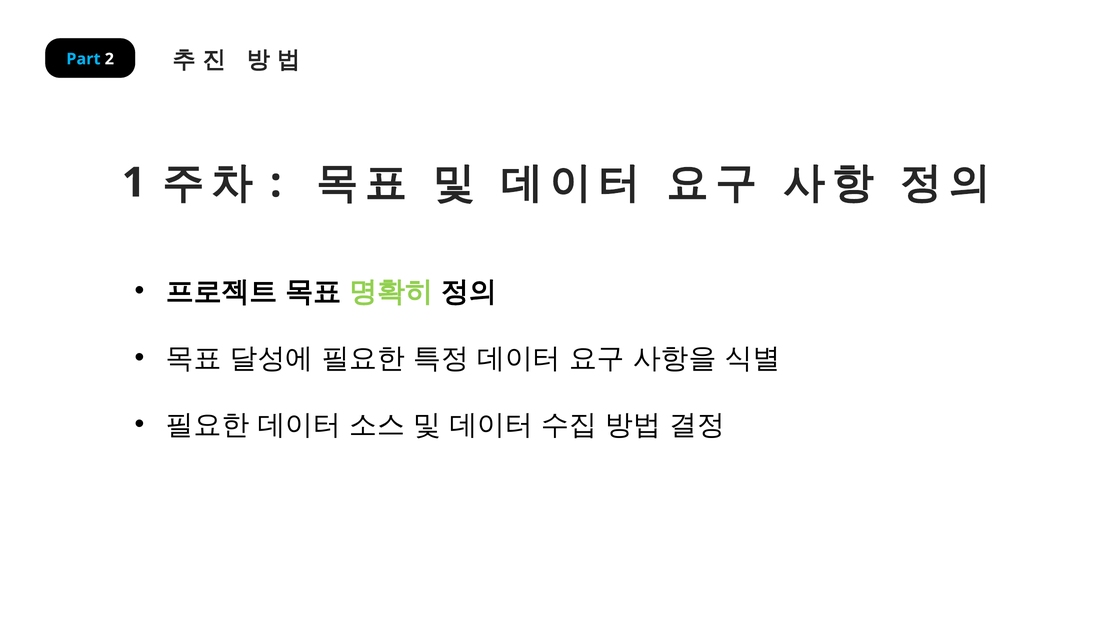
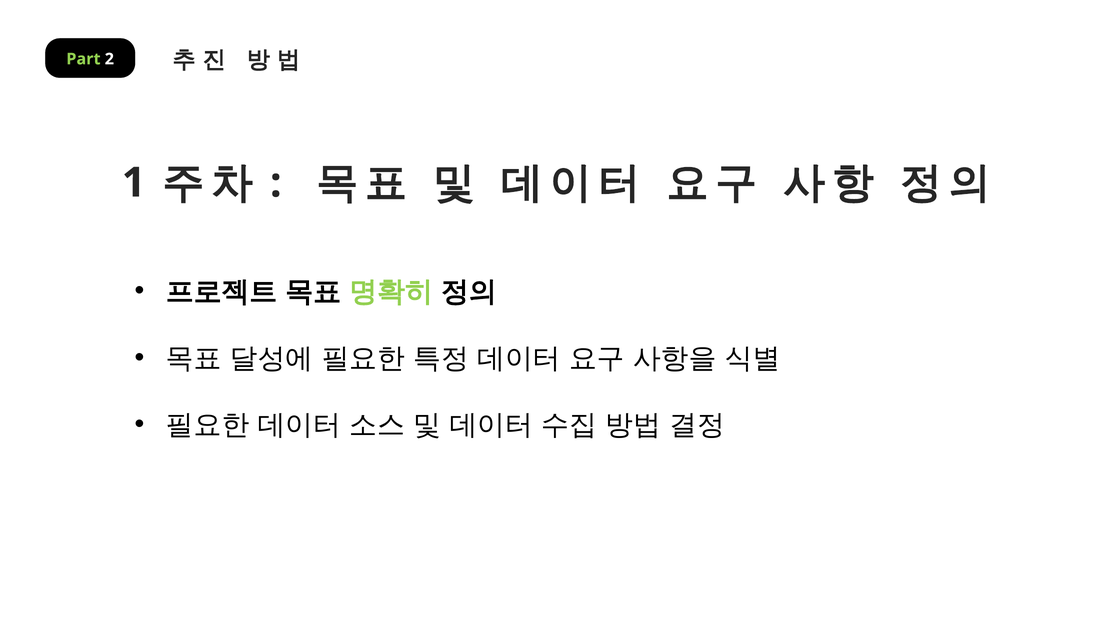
Part colour: light blue -> light green
